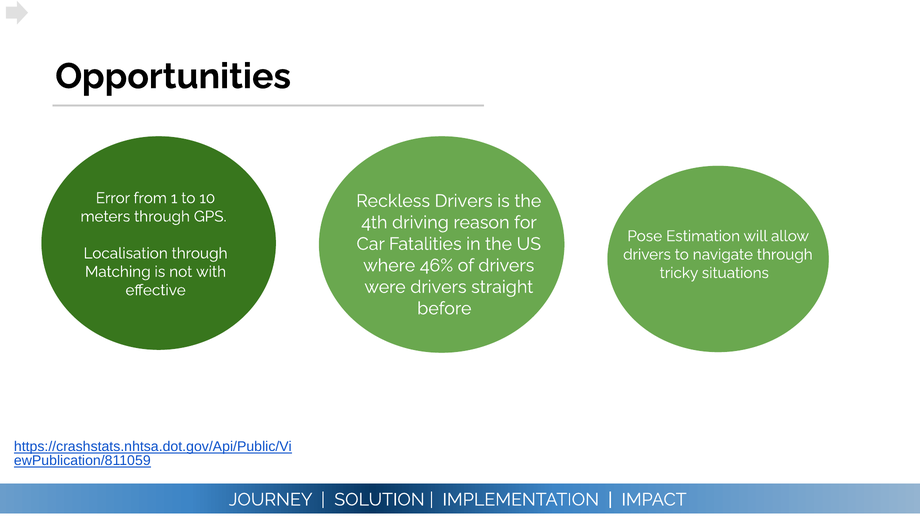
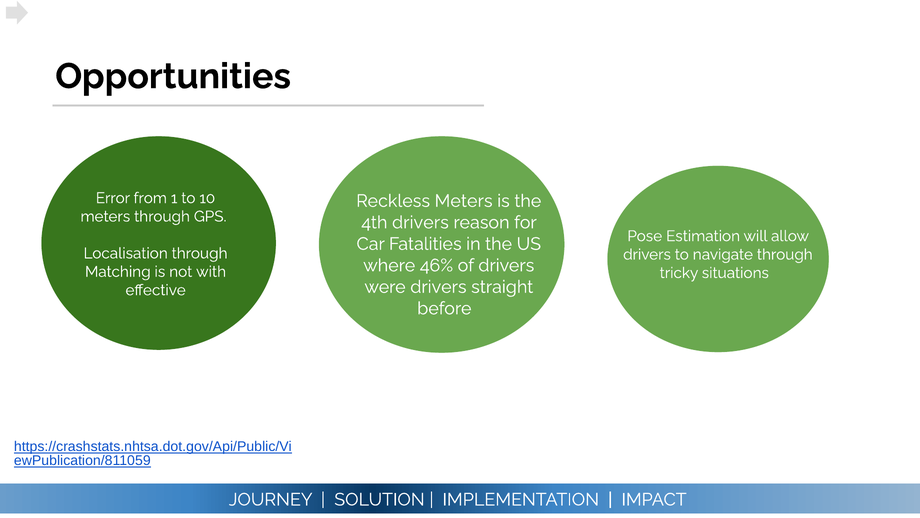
Reckless Drivers: Drivers -> Meters
4th driving: driving -> drivers
